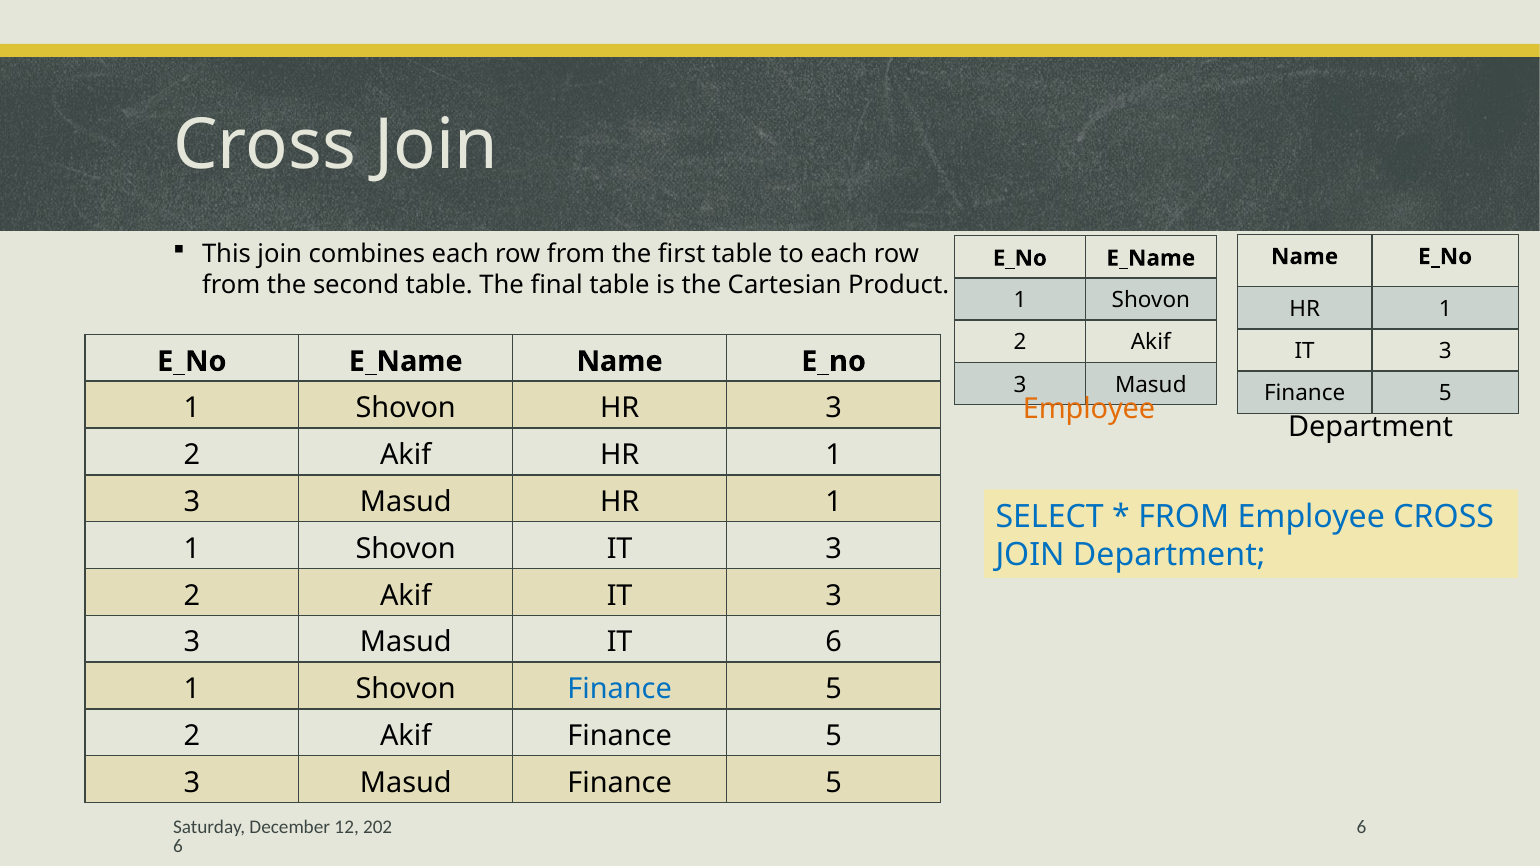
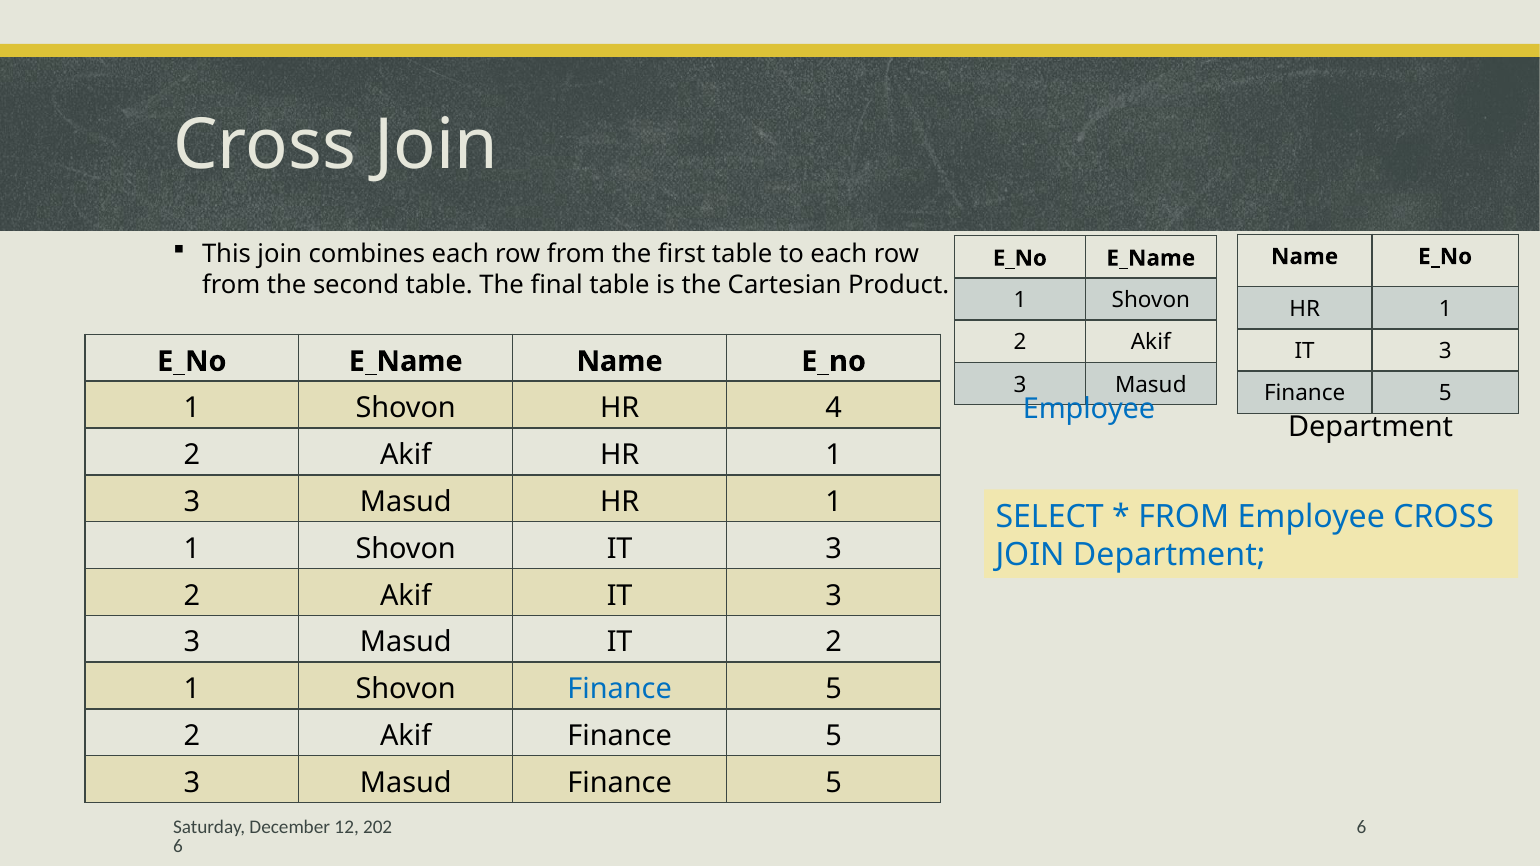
HR 3: 3 -> 4
Employee at (1089, 409) colour: orange -> blue
IT 6: 6 -> 2
